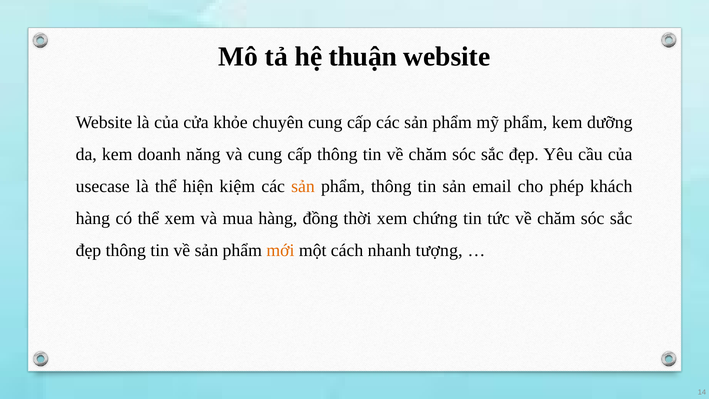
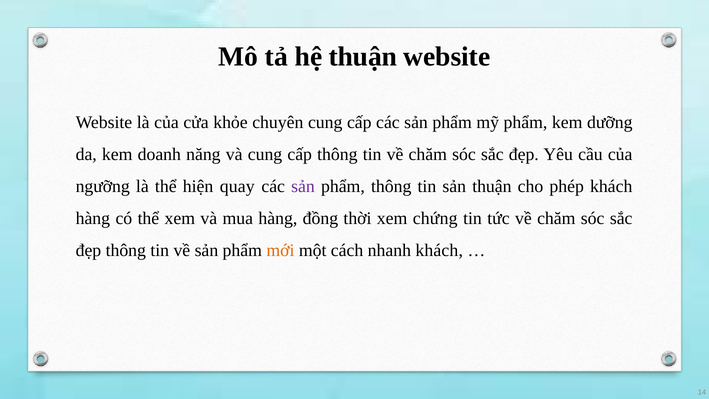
usecase: usecase -> ngưỡng
kiệm: kiệm -> quay
sản at (303, 186) colour: orange -> purple
sản email: email -> thuận
nhanh tượng: tượng -> khách
